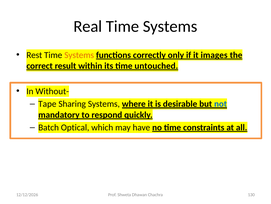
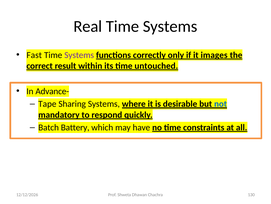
Rest: Rest -> Fast
Systems at (79, 55) colour: orange -> purple
Without-: Without- -> Advance-
Optical: Optical -> Battery
